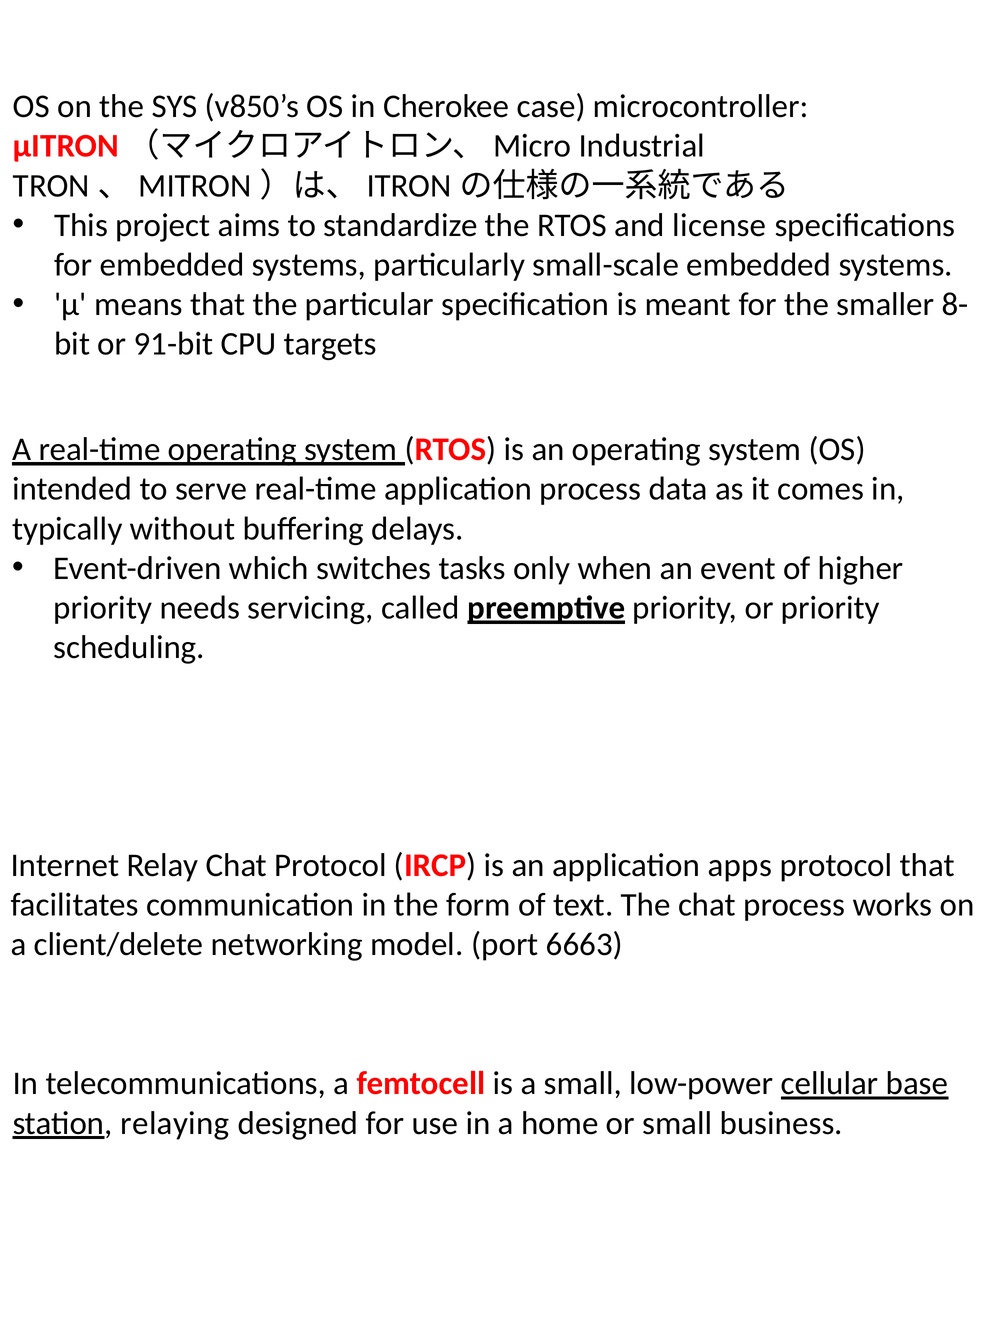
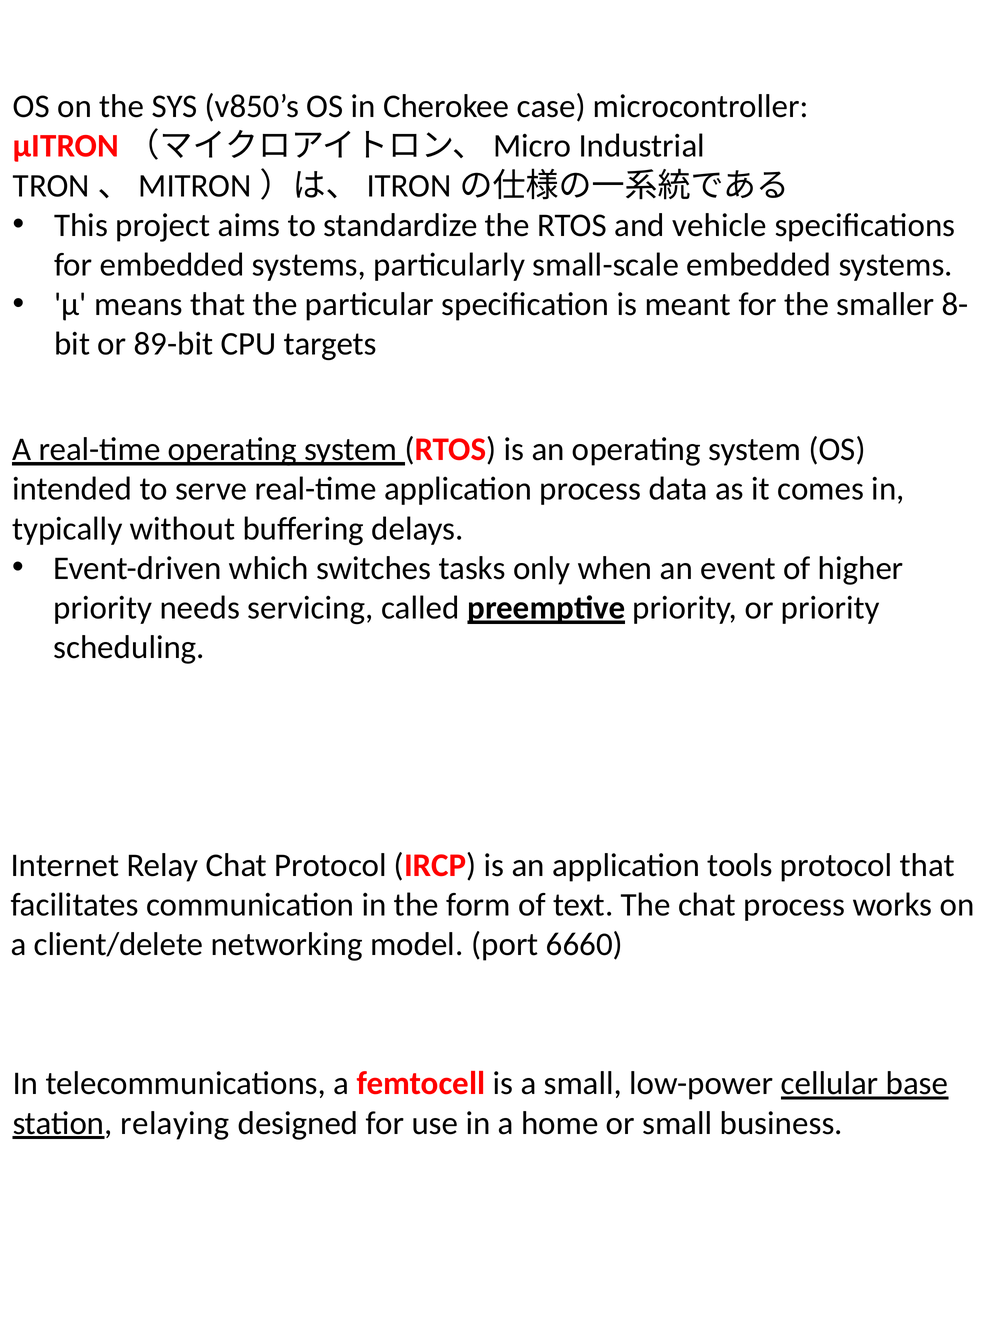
license: license -> vehicle
91-bit: 91-bit -> 89-bit
apps: apps -> tools
6663: 6663 -> 6660
